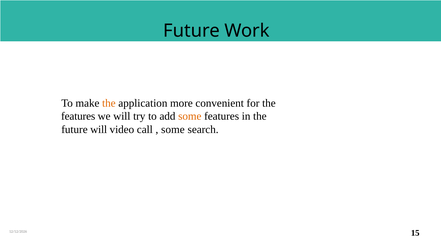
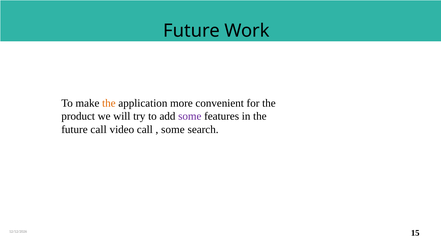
features at (78, 116): features -> product
some at (190, 116) colour: orange -> purple
future will: will -> call
